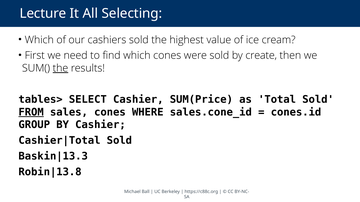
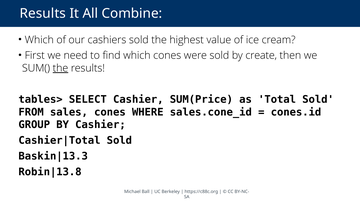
Lecture at (43, 13): Lecture -> Results
Selecting: Selecting -> Combine
FROM underline: present -> none
